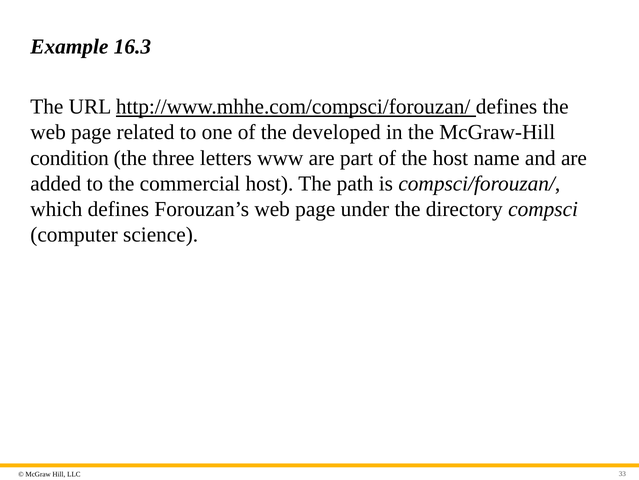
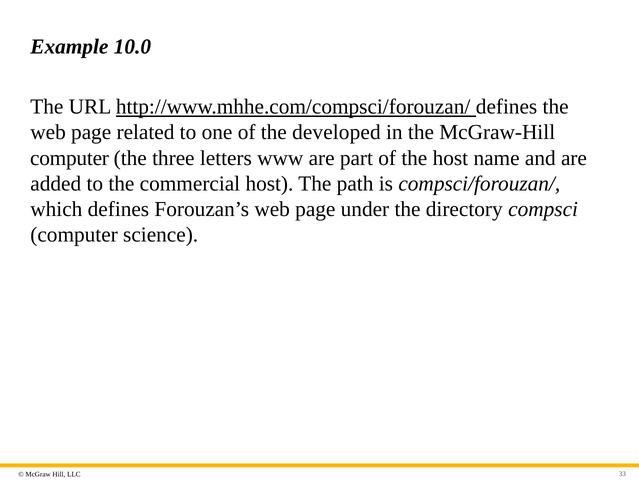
16.3: 16.3 -> 10.0
condition at (69, 158): condition -> computer
